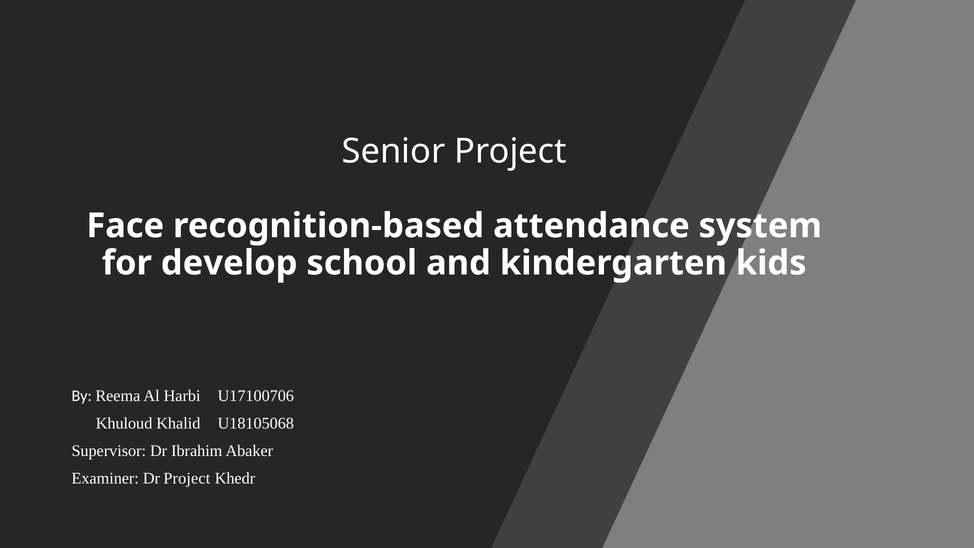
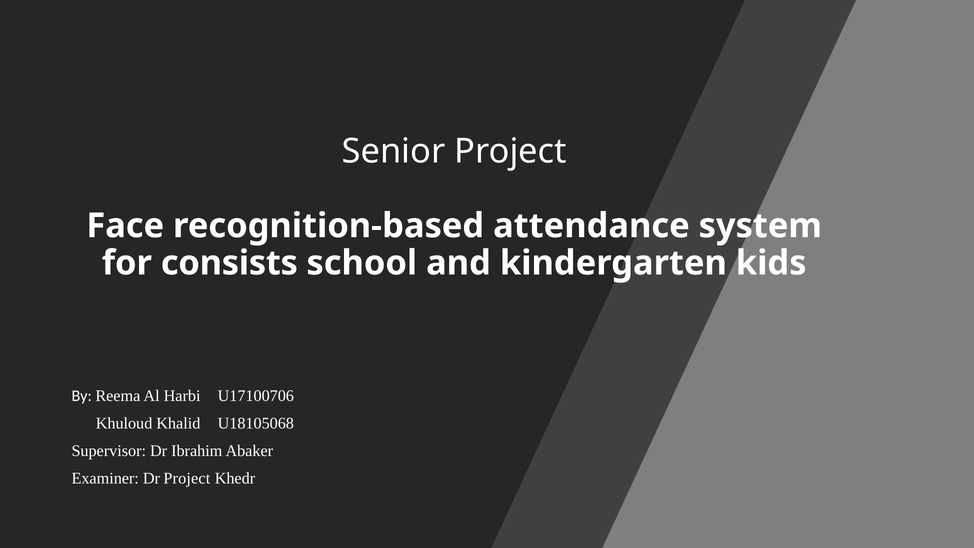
develop: develop -> consists
